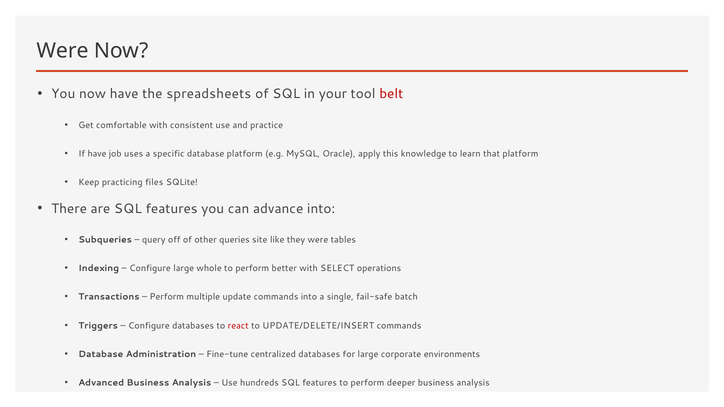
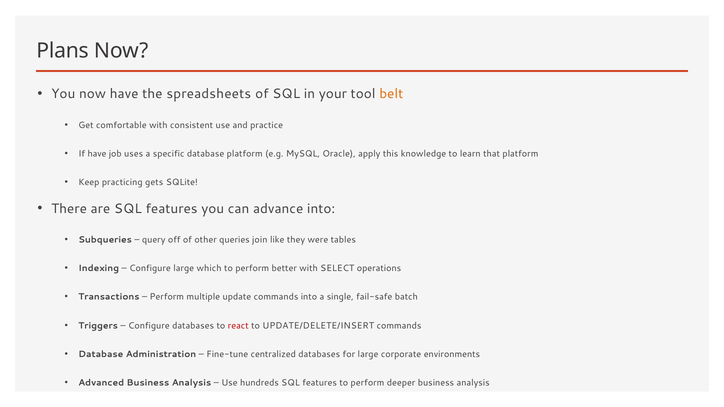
Were at (62, 51): Were -> Plans
belt colour: red -> orange
files: files -> gets
site: site -> join
whole: whole -> which
